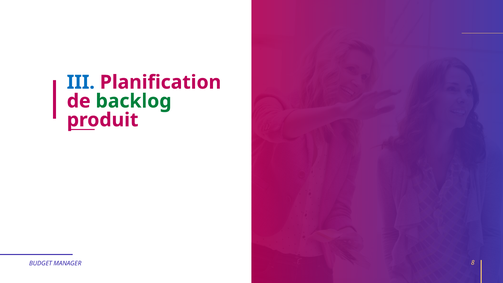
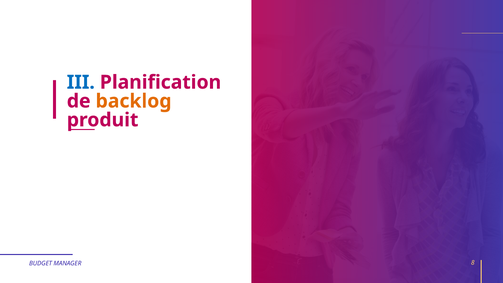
backlog colour: green -> orange
